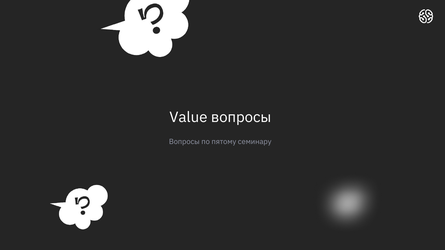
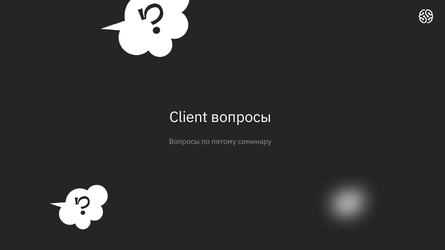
Value: Value -> Client
